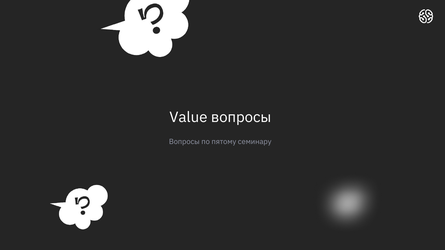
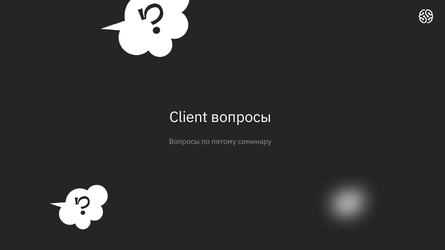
Value: Value -> Client
